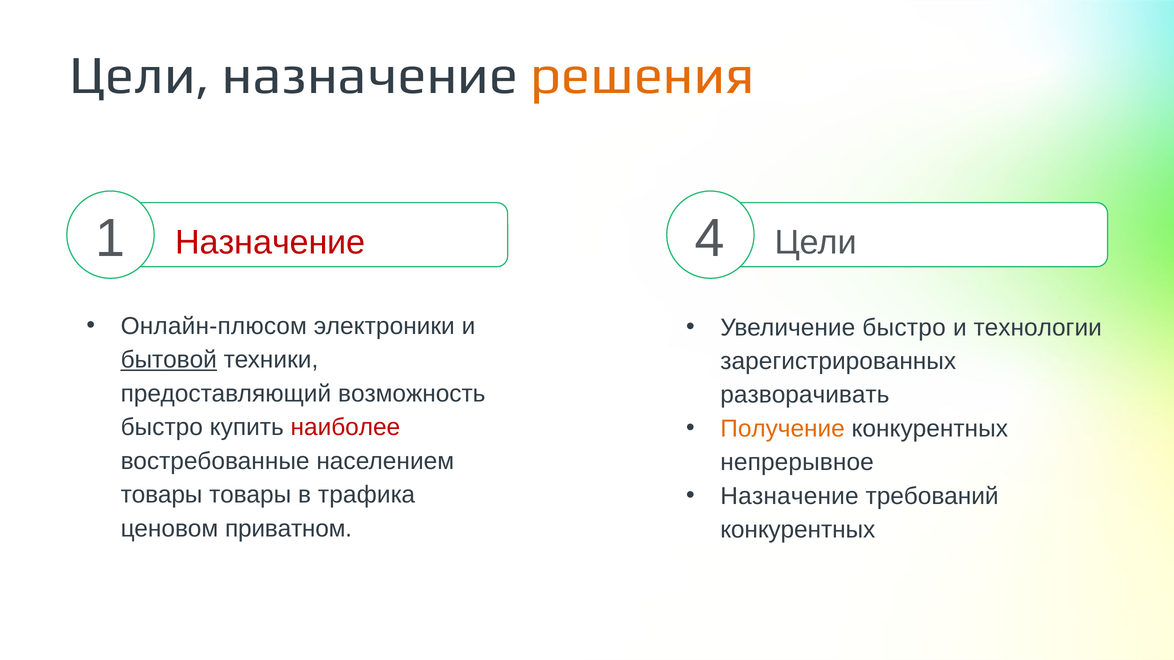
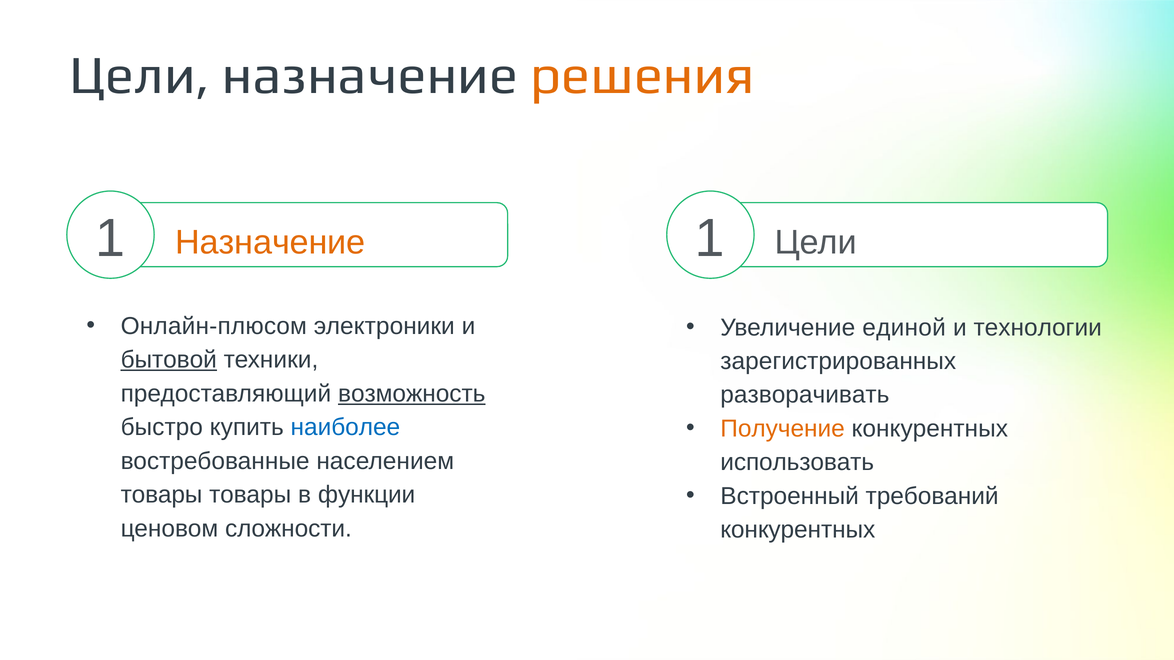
1 4: 4 -> 1
Назначение at (270, 242) colour: red -> orange
Увеличение быстро: быстро -> единой
возможность underline: none -> present
наиболее colour: red -> blue
непрерывное: непрерывное -> использовать
трафика: трафика -> функции
Назначение at (790, 496): Назначение -> Встроенный
приватном: приватном -> сложности
